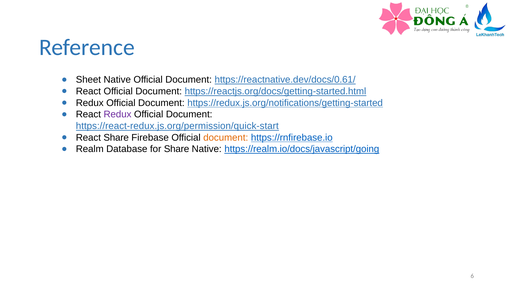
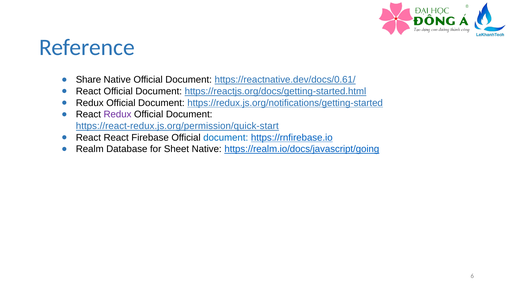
Sheet: Sheet -> Share
React Share: Share -> React
document at (226, 137) colour: orange -> blue
for Share: Share -> Sheet
